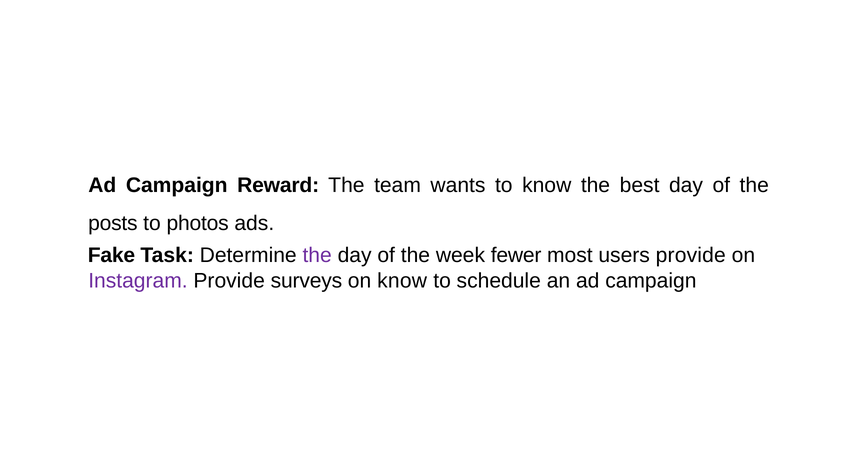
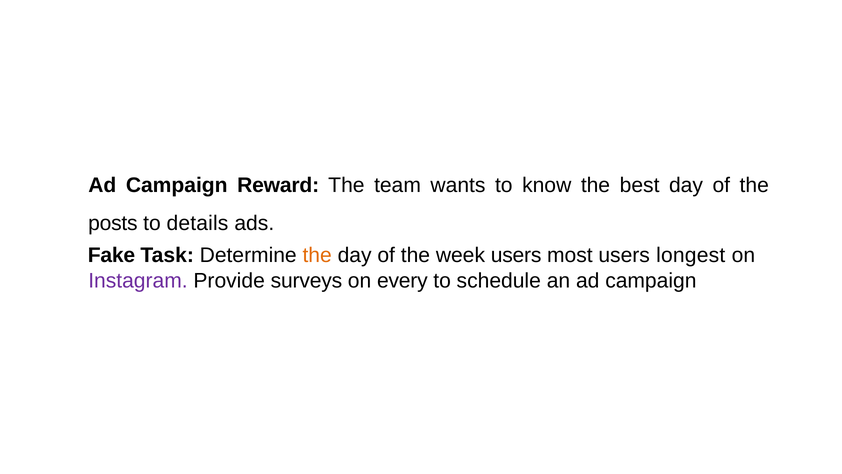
photos: photos -> details
the at (317, 255) colour: purple -> orange
week fewer: fewer -> users
users provide: provide -> longest
on know: know -> every
